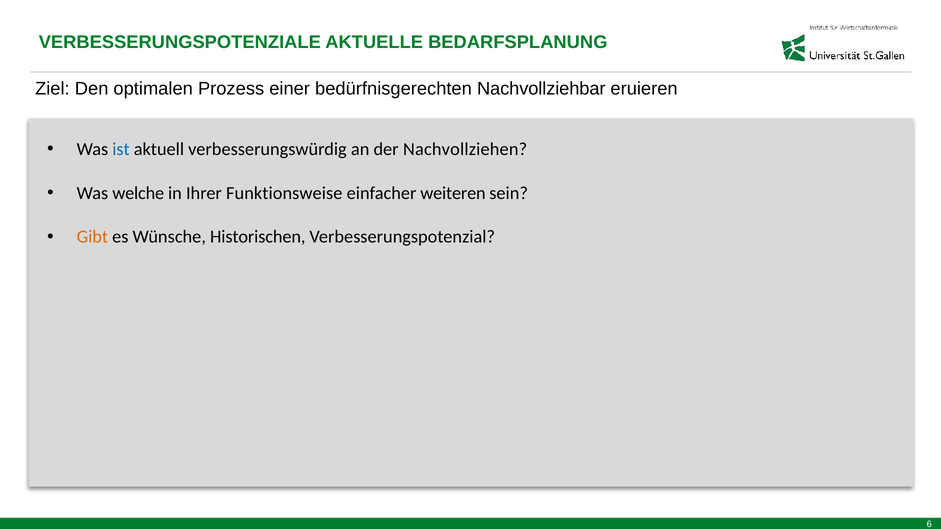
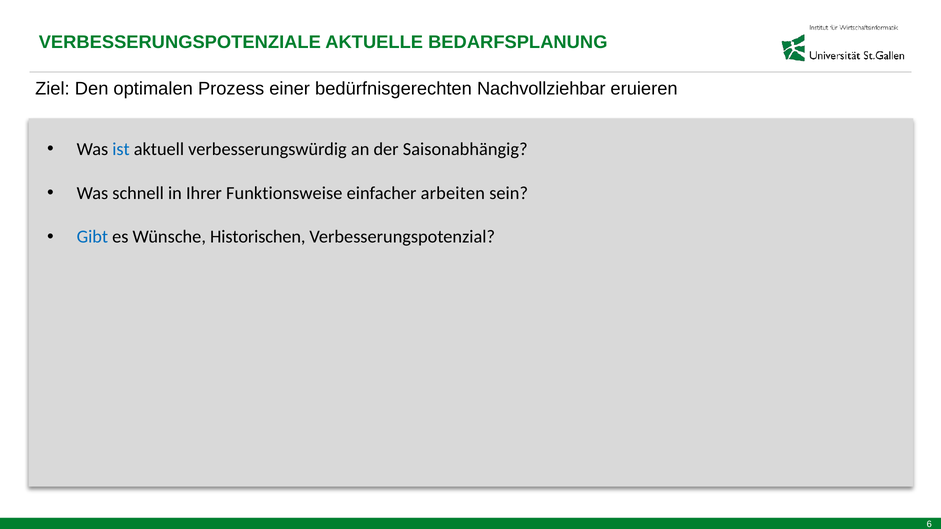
Nachvollziehen: Nachvollziehen -> Saisonabhängig
welche: welche -> schnell
weiteren: weiteren -> arbeiten
Gibt colour: orange -> blue
